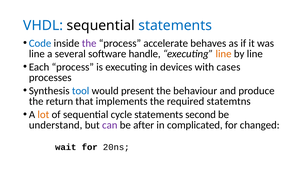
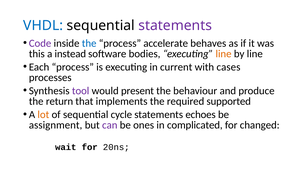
statements at (175, 26) colour: blue -> purple
Code colour: blue -> purple
the at (89, 43) colour: purple -> blue
line at (37, 54): line -> this
several: several -> instead
handle: handle -> bodies
devices: devices -> current
tool colour: blue -> purple
statemtns: statemtns -> supported
second: second -> echoes
understand: understand -> assignment
after: after -> ones
